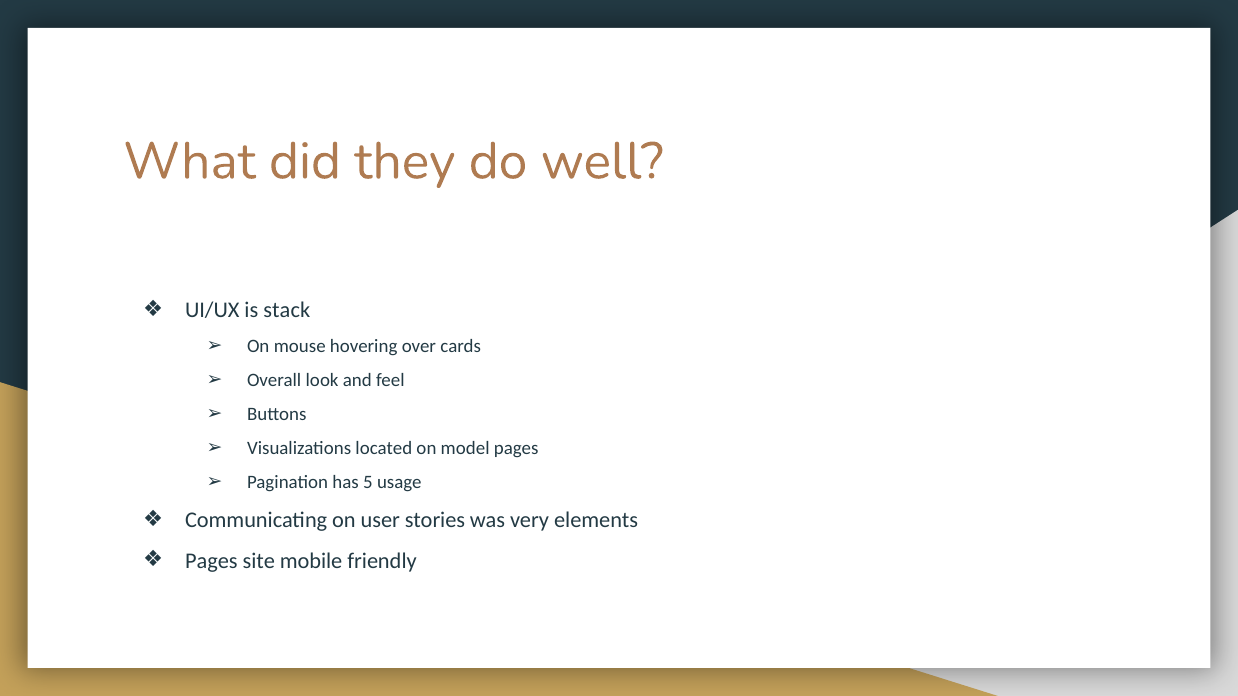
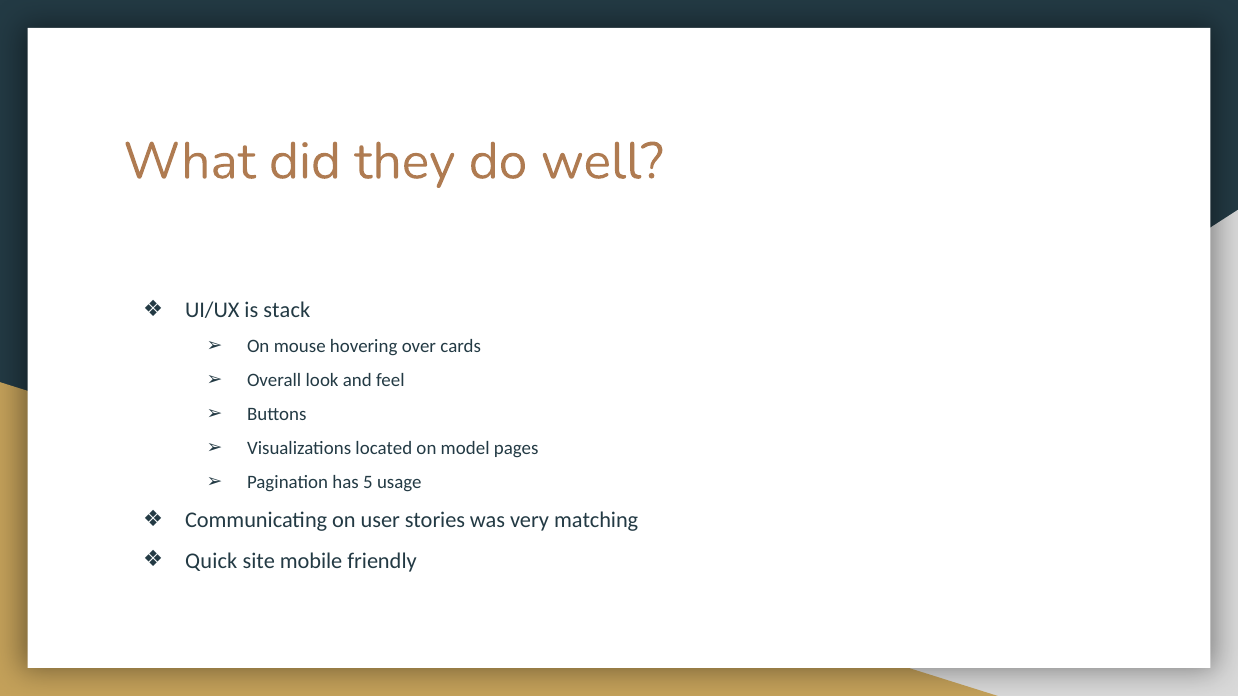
elements: elements -> matching
Pages at (211, 561): Pages -> Quick
